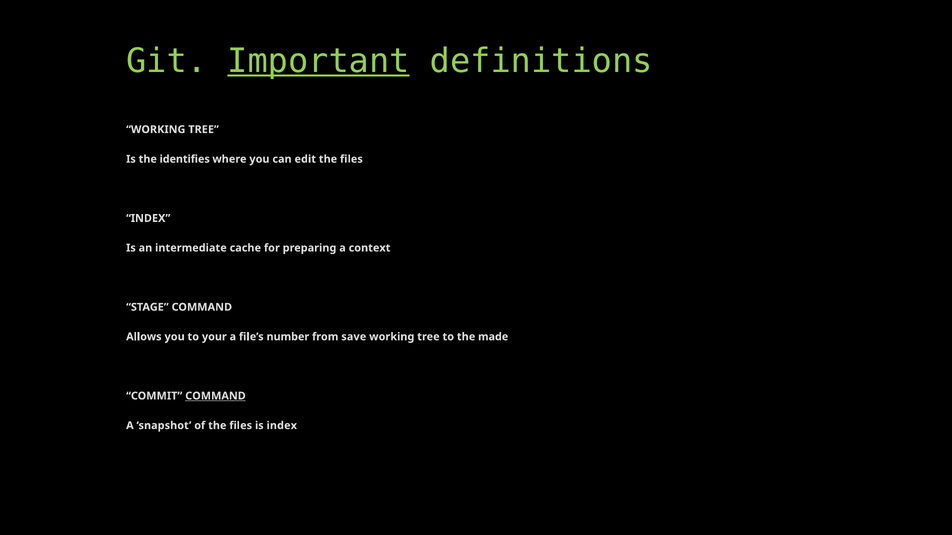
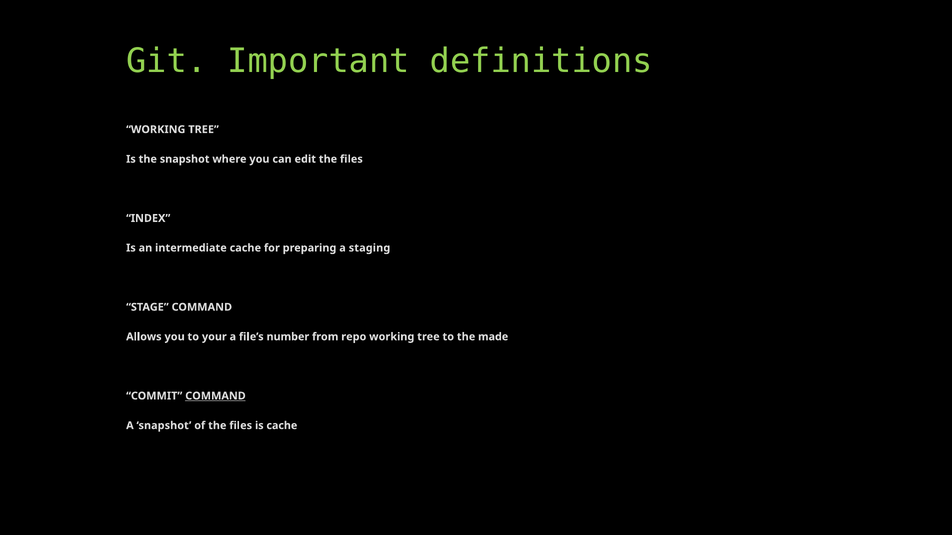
Important underline: present -> none
the identifies: identifies -> snapshot
context: context -> staging
save: save -> repo
is index: index -> cache
